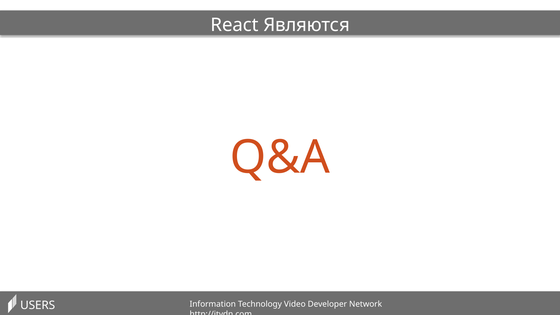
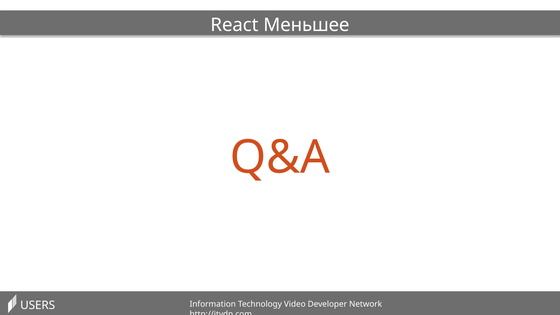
Являются: Являются -> Меньшее
